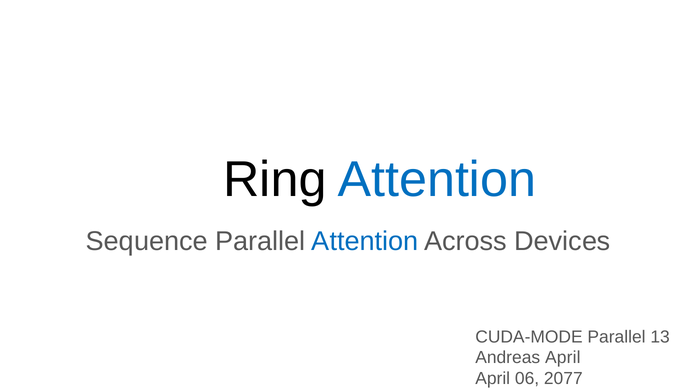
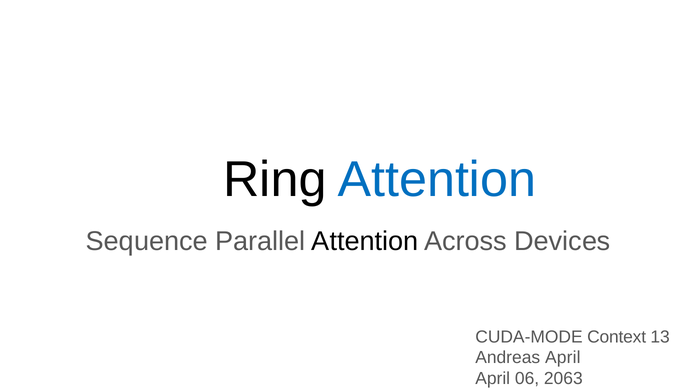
Attention at (365, 241) colour: blue -> black
CUDA-MODE Parallel: Parallel -> Context
2077: 2077 -> 2063
